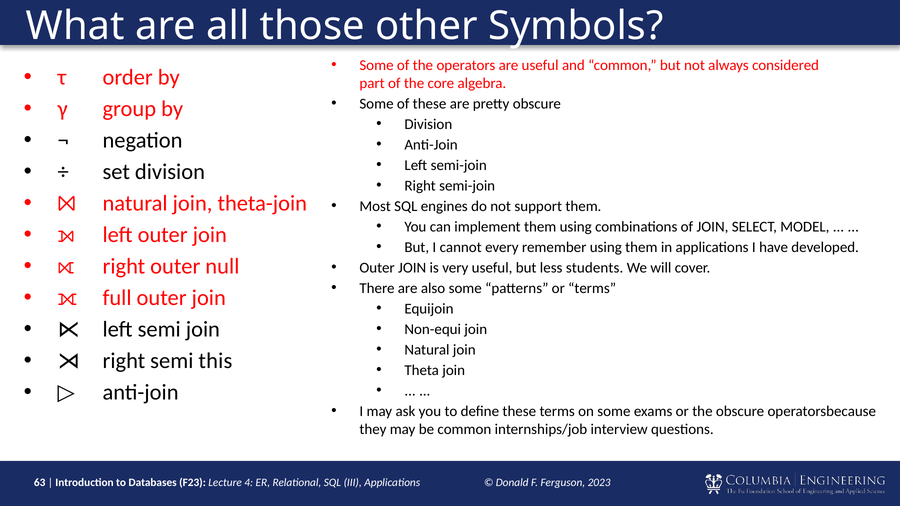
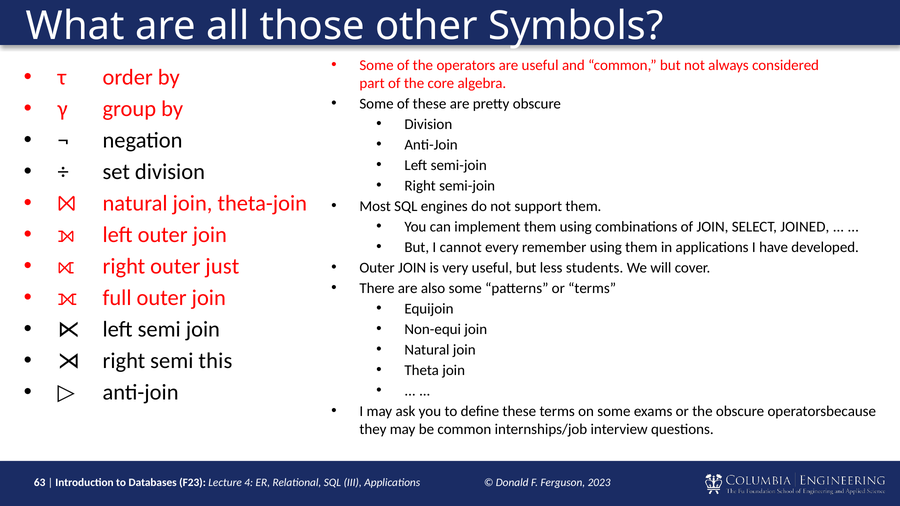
MODEL: MODEL -> JOINED
null: null -> just
